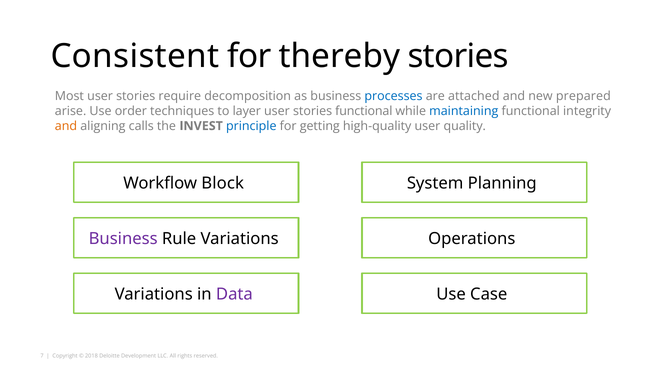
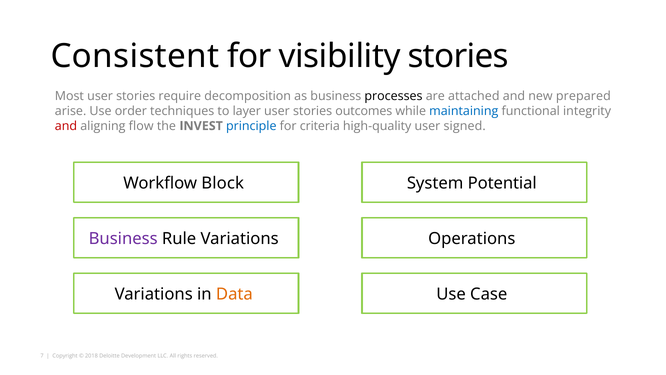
thereby: thereby -> visibility
processes colour: blue -> black
stories functional: functional -> outcomes
and at (66, 126) colour: orange -> red
calls: calls -> flow
getting: getting -> criteria
quality: quality -> signed
Planning: Planning -> Potential
Data colour: purple -> orange
